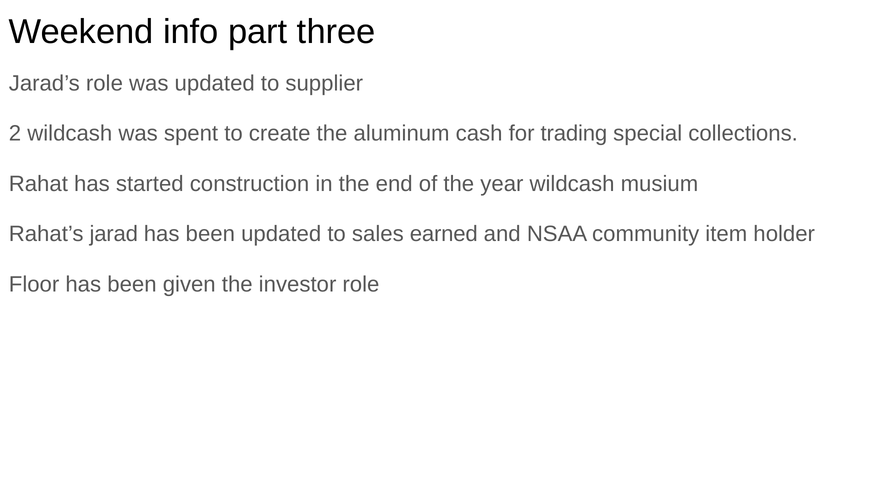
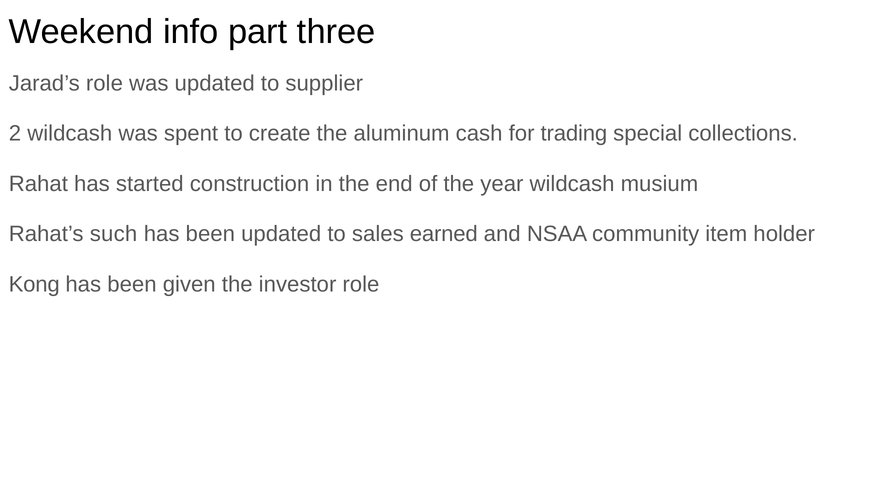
jarad: jarad -> such
Floor: Floor -> Kong
